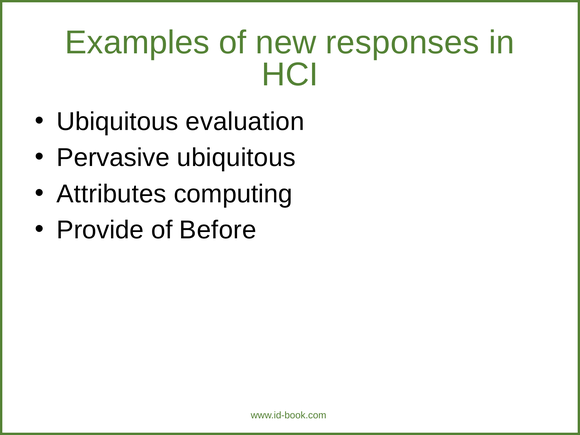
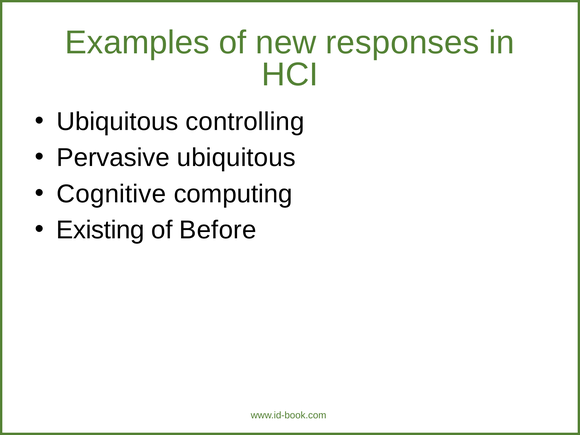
evaluation: evaluation -> controlling
Attributes: Attributes -> Cognitive
Provide: Provide -> Existing
